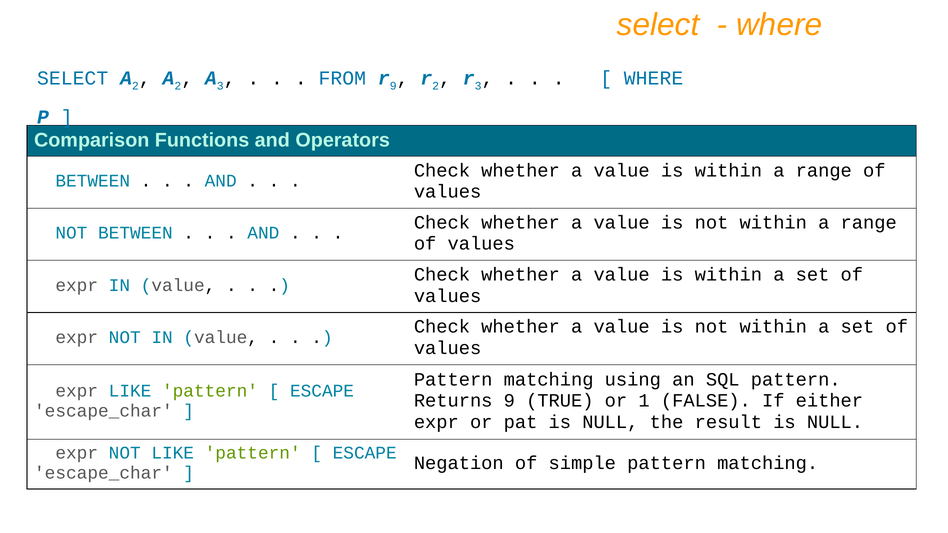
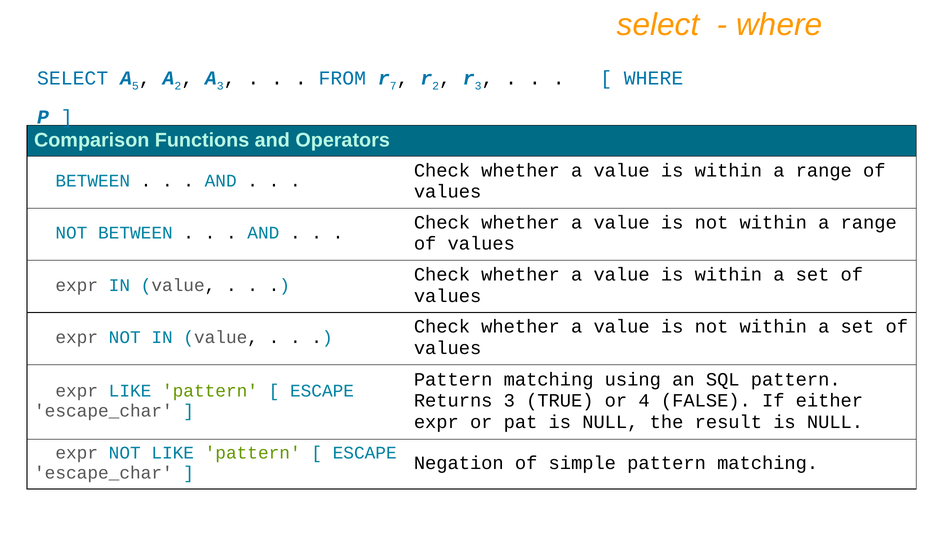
SELECT A 2: 2 -> 5
9 at (393, 86): 9 -> 7
Returns 9: 9 -> 3
1: 1 -> 4
